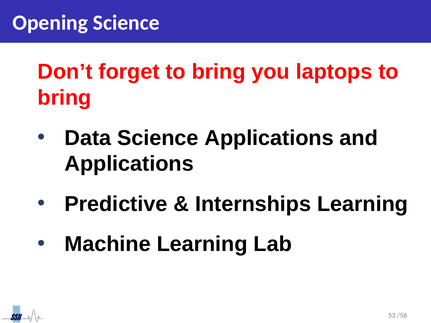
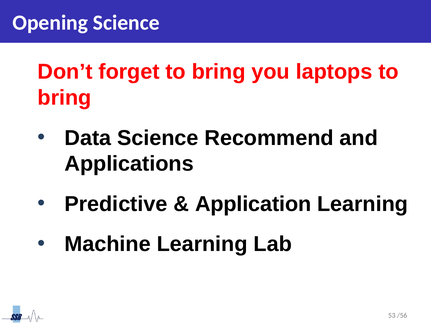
Science Applications: Applications -> Recommend
Internships: Internships -> Application
